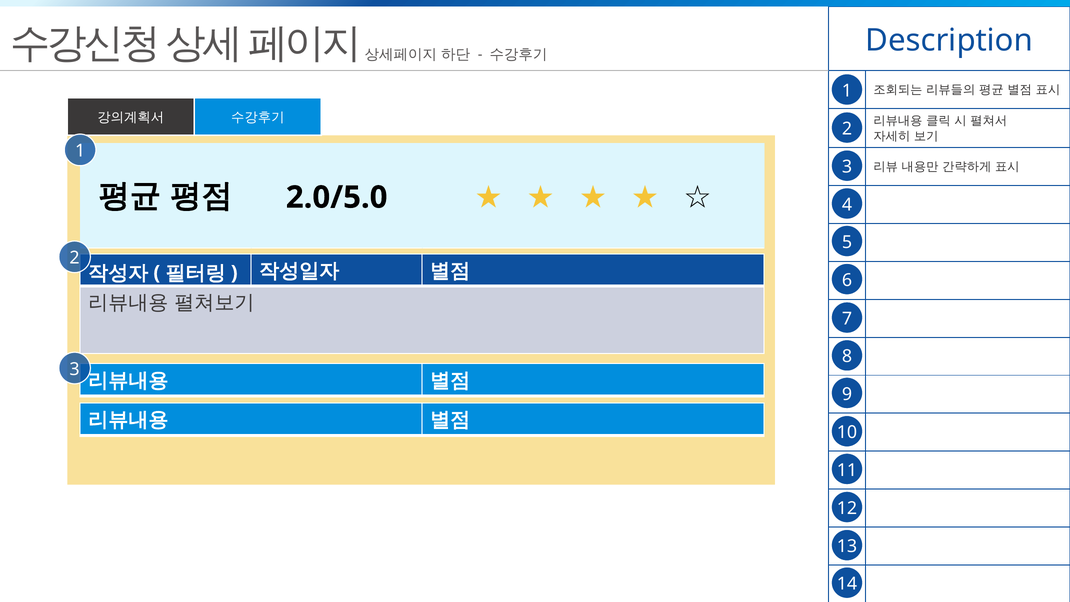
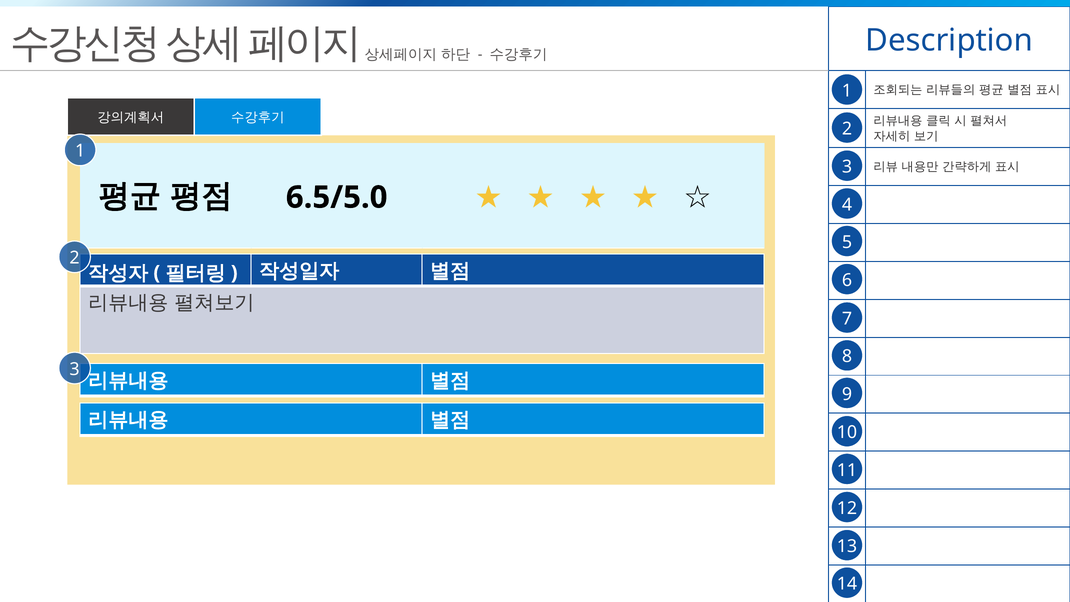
2.0/5.0: 2.0/5.0 -> 6.5/5.0
